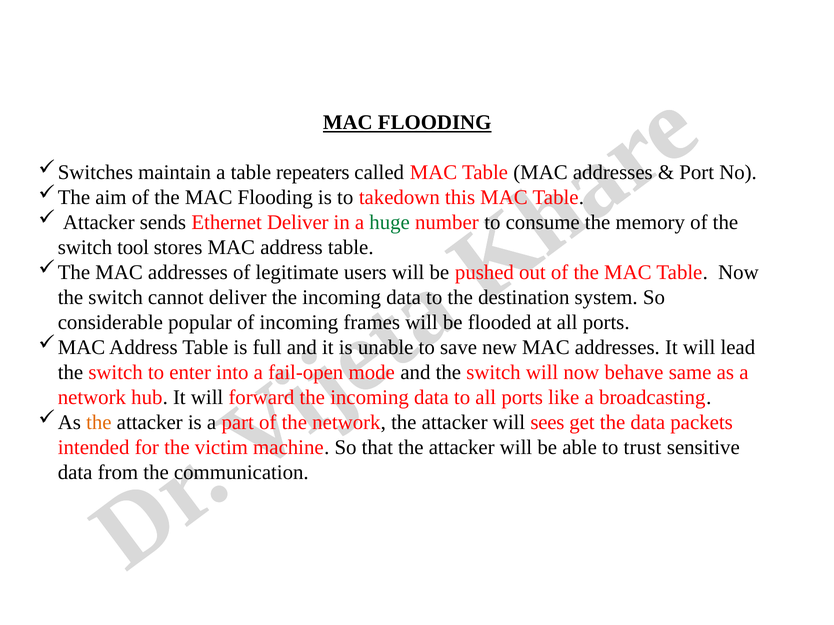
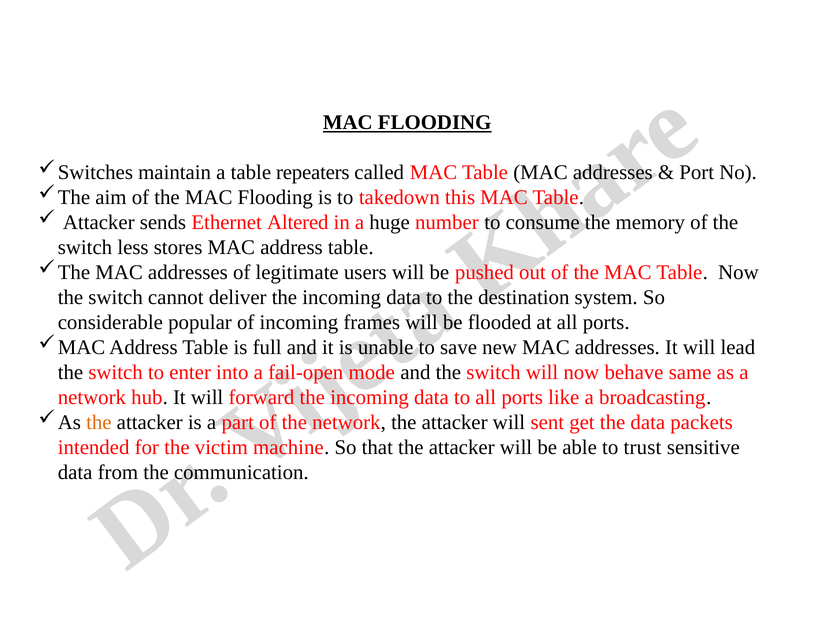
Ethernet Deliver: Deliver -> Altered
huge colour: green -> black
tool: tool -> less
sees: sees -> sent
